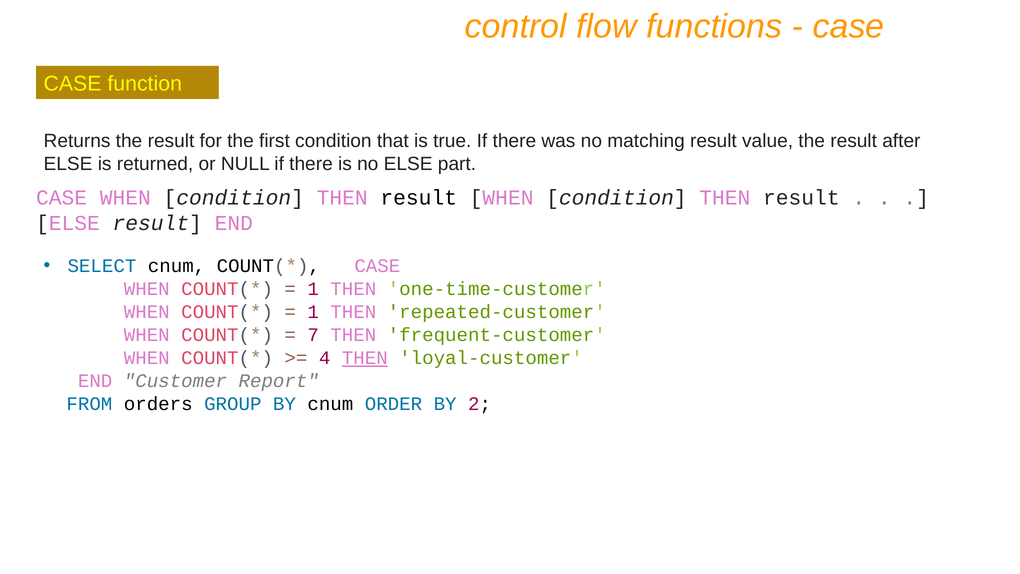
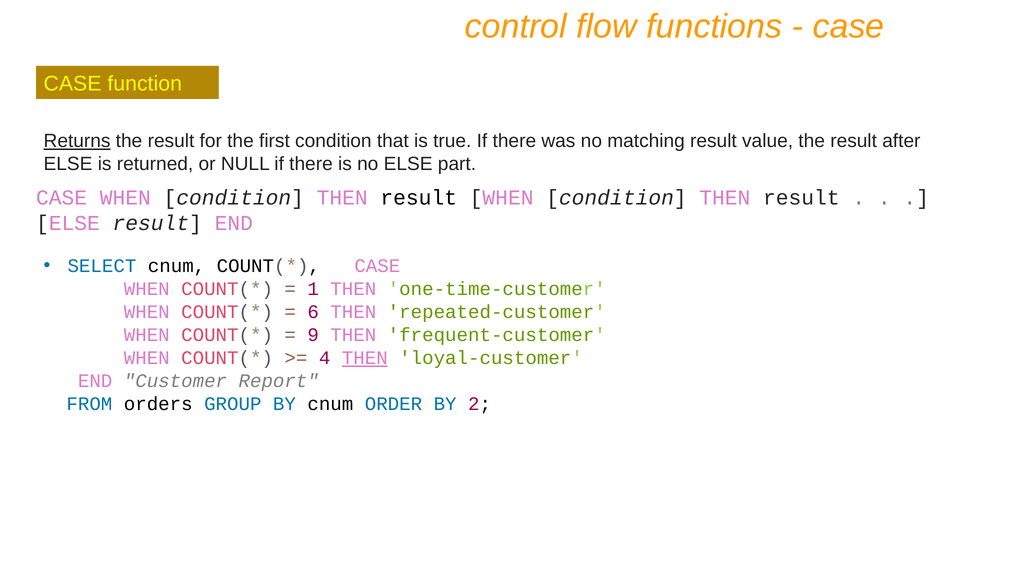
Returns underline: none -> present
1 at (313, 312): 1 -> 6
7: 7 -> 9
